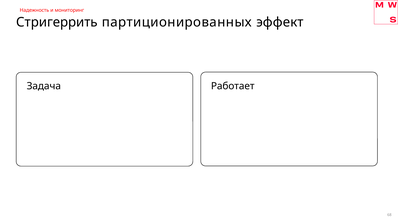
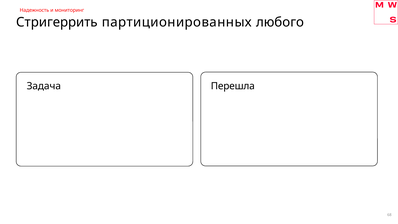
эффект: эффект -> любого
Работает: Работает -> Перешла
